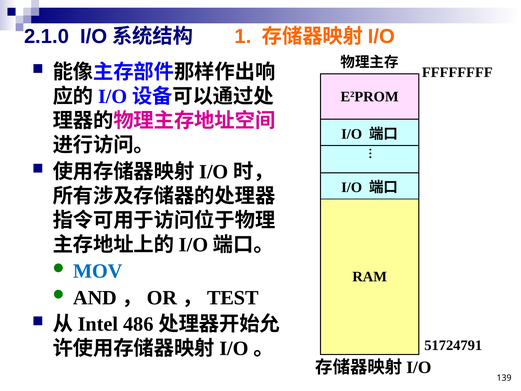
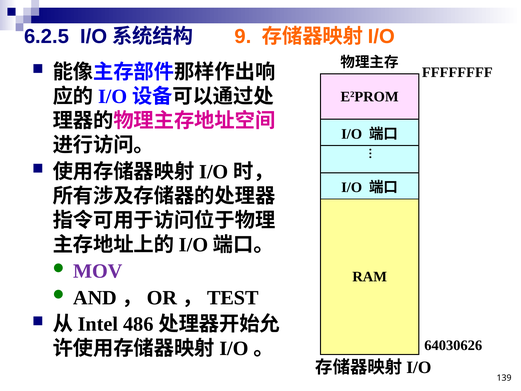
2.1.0: 2.1.0 -> 6.2.5
1: 1 -> 9
MOV colour: blue -> purple
51724791: 51724791 -> 64030626
